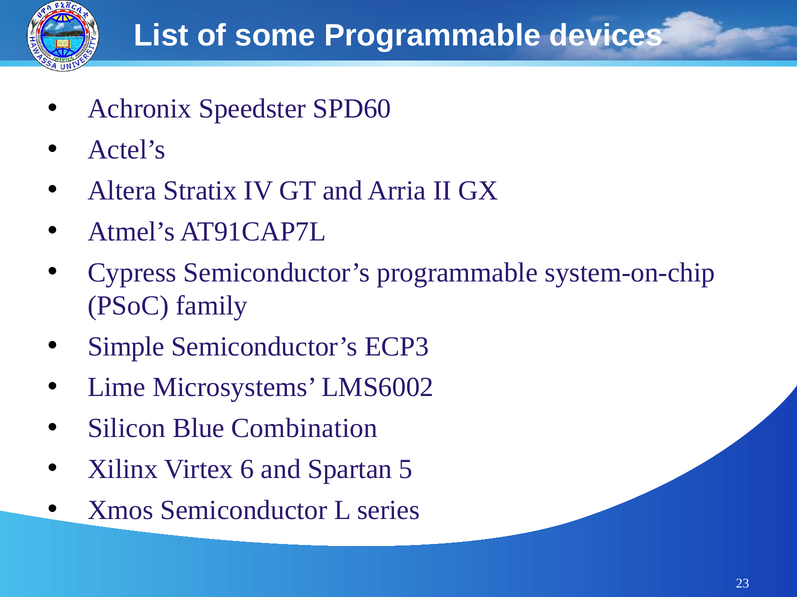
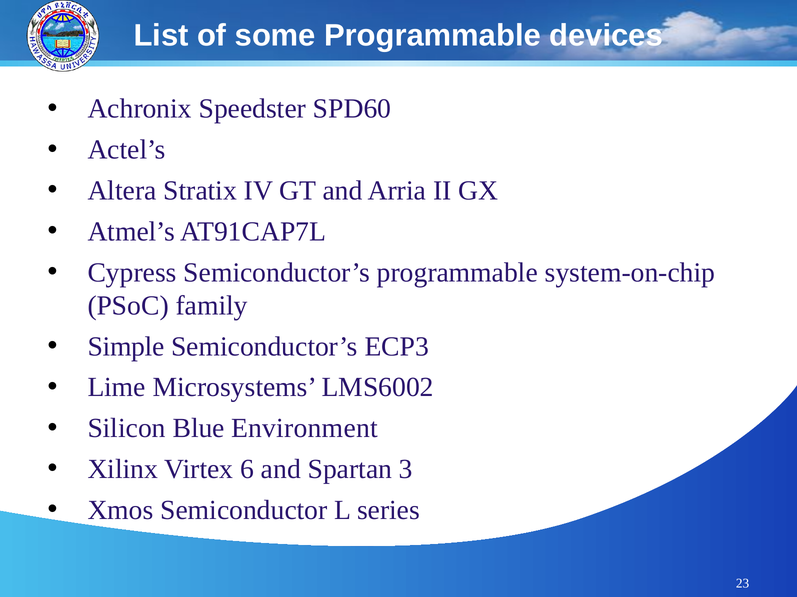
Combination: Combination -> Environment
5: 5 -> 3
